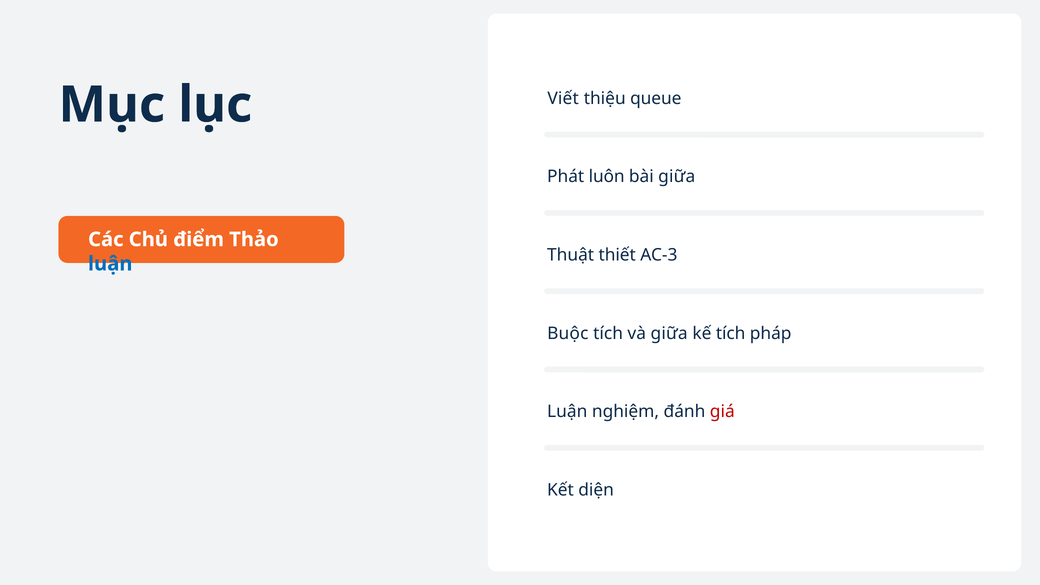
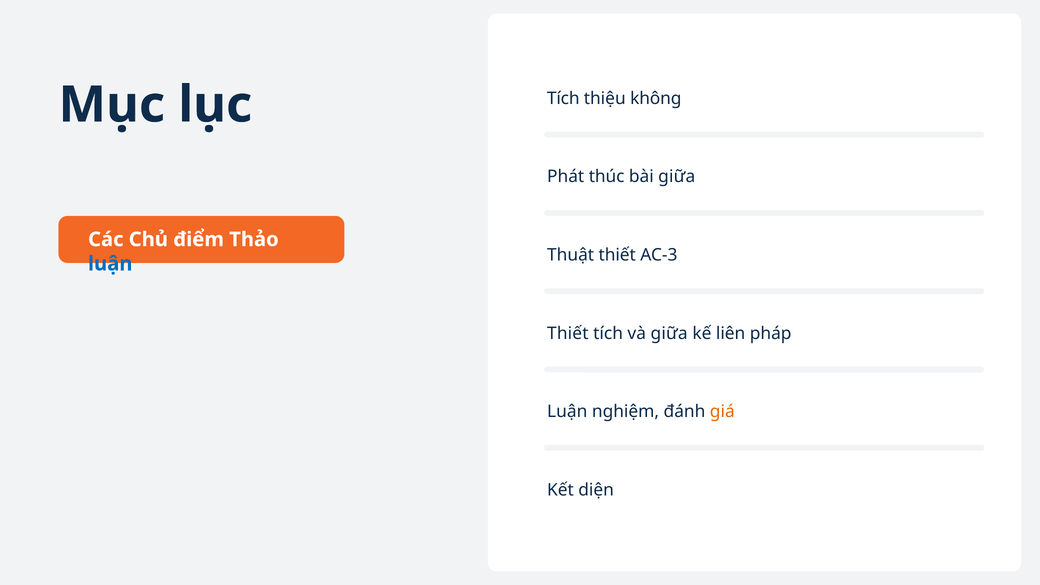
Viết at (563, 98): Viết -> Tích
queue: queue -> không
luôn: luôn -> thúc
Buộc at (568, 333): Buộc -> Thiết
kế tích: tích -> liên
giá colour: red -> orange
